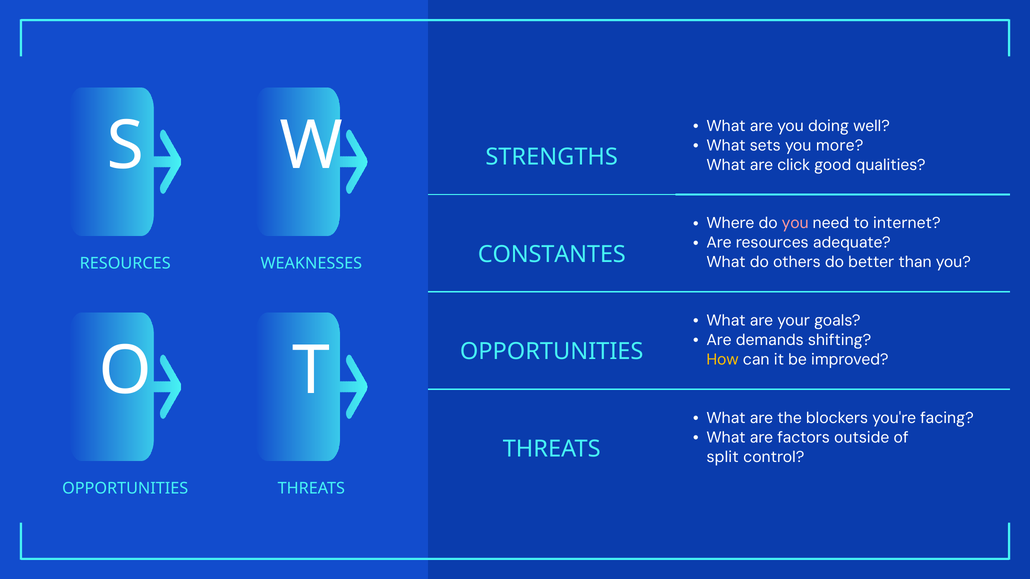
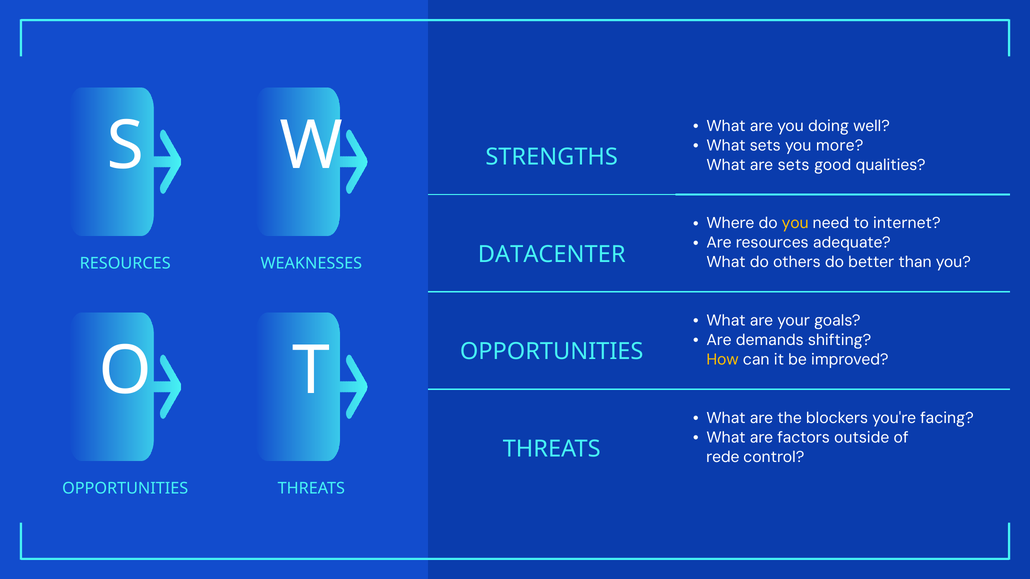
are click: click -> sets
you at (795, 223) colour: pink -> yellow
CONSTANTES: CONSTANTES -> DATACENTER
split: split -> rede
